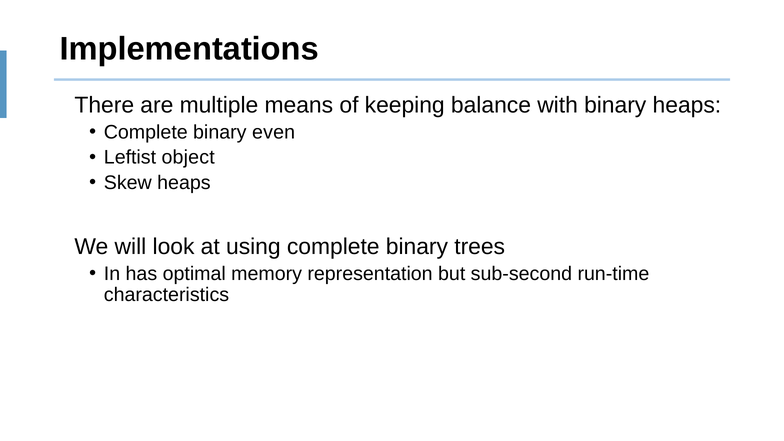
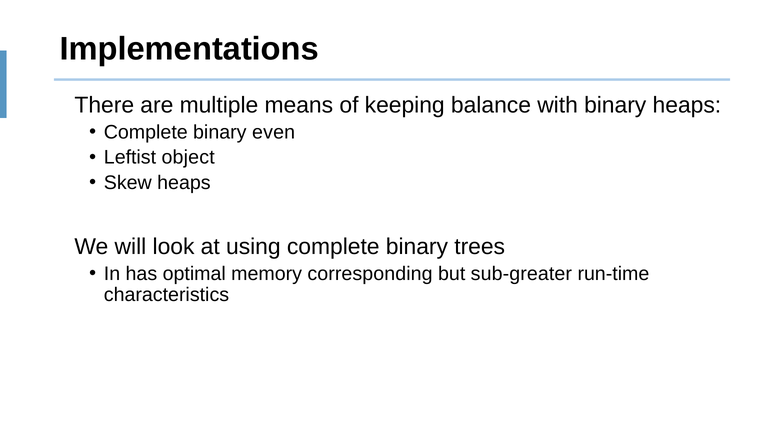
representation: representation -> corresponding
sub-second: sub-second -> sub-greater
